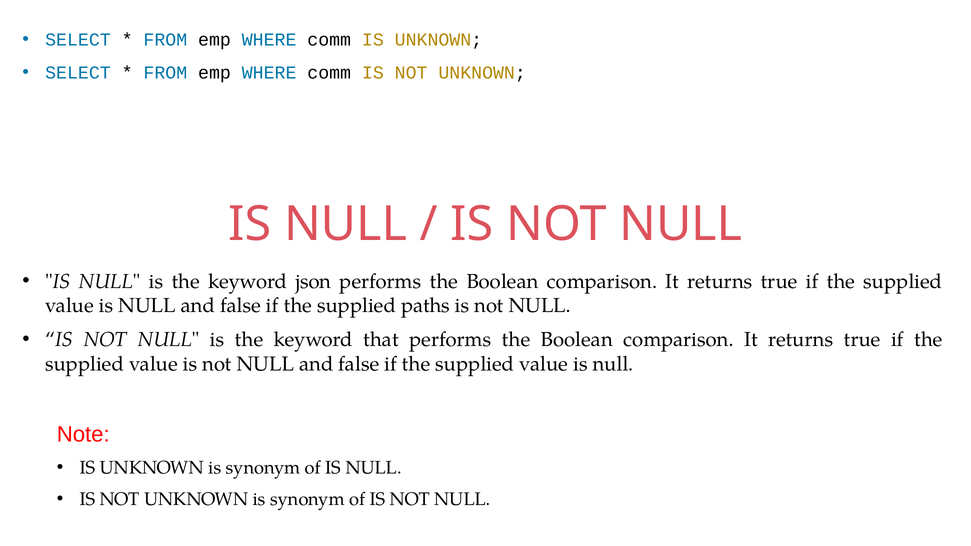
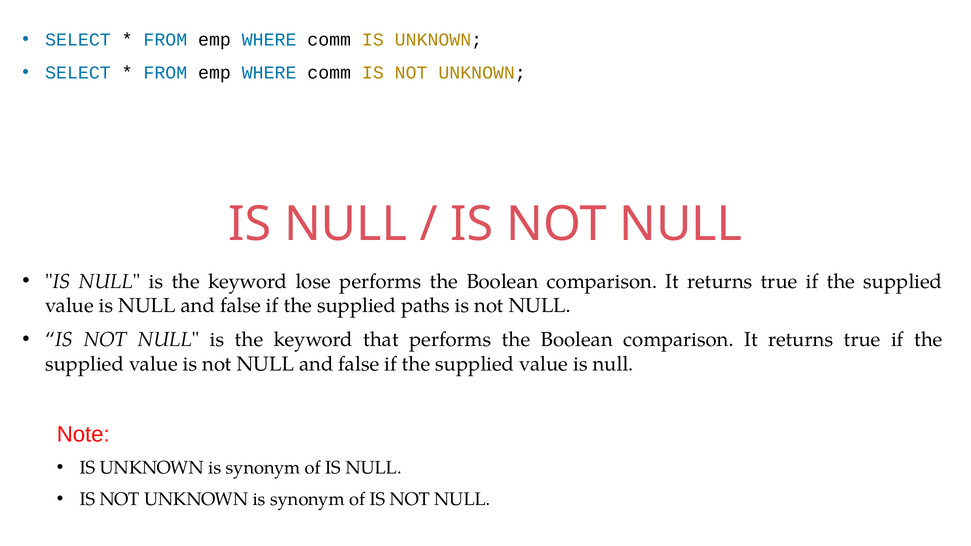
json: json -> lose
